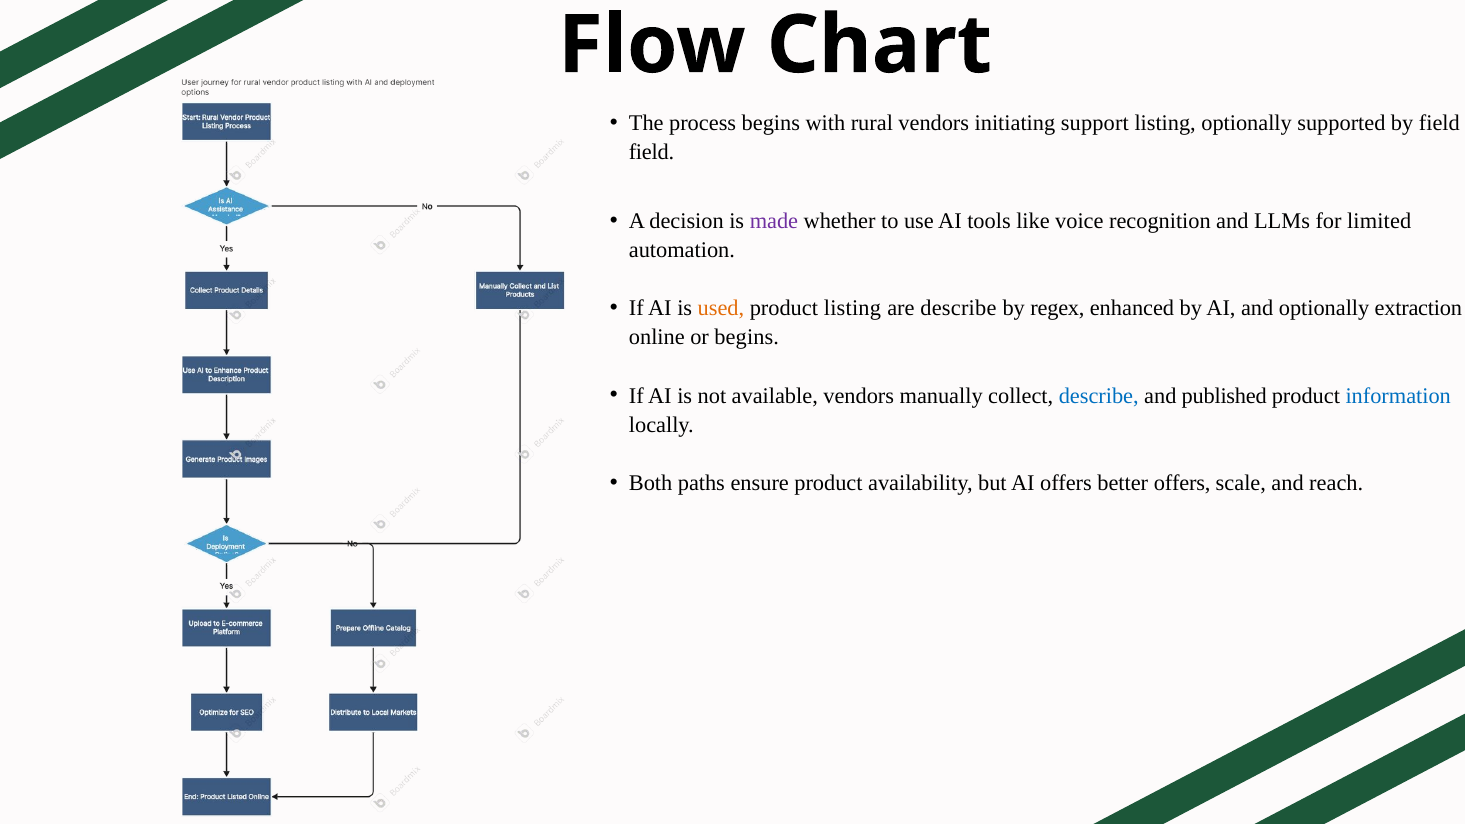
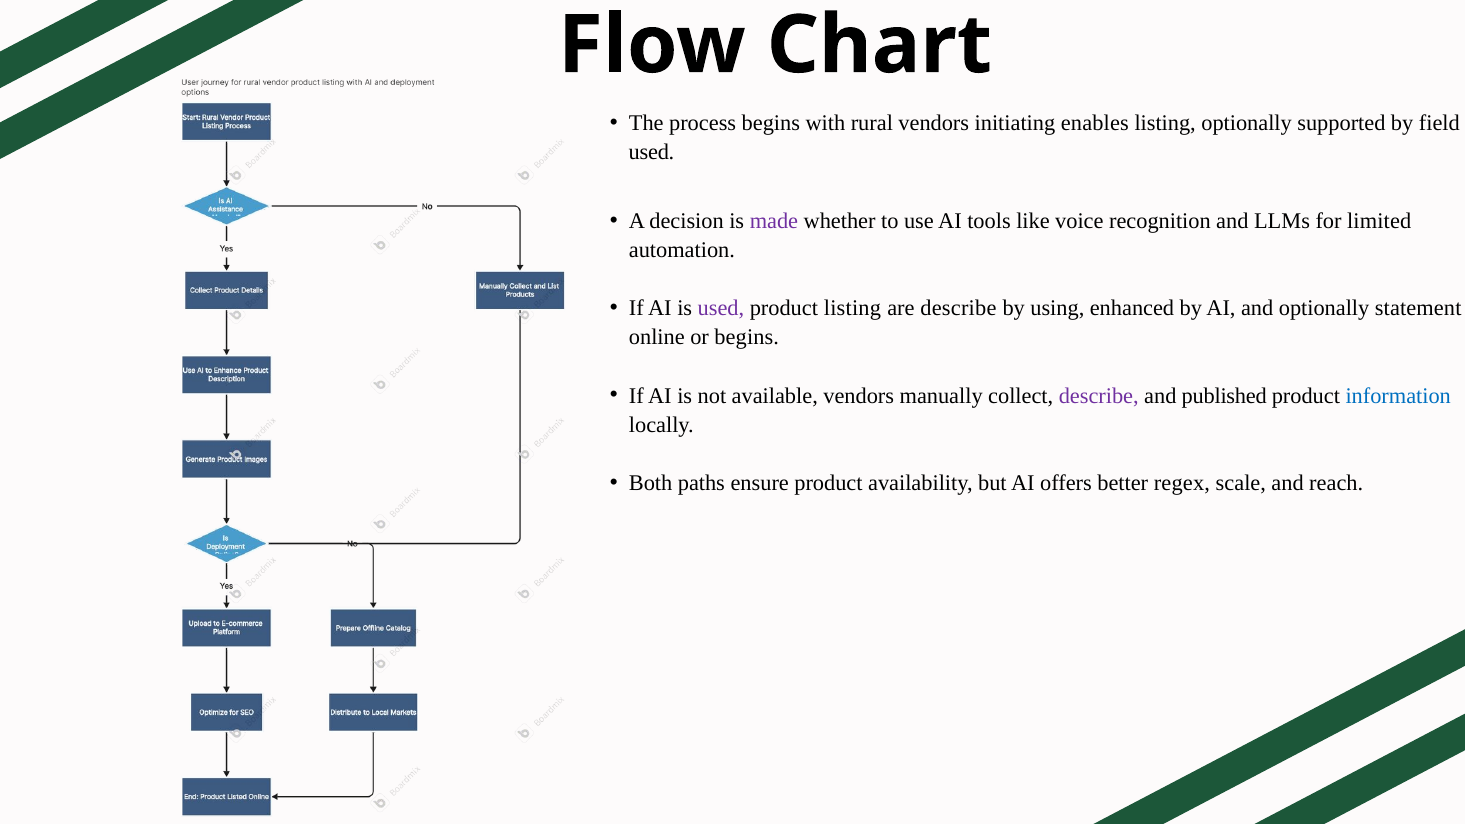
support: support -> enables
field at (651, 152): field -> used
used at (721, 308) colour: orange -> purple
regex: regex -> using
extraction: extraction -> statement
describe at (1099, 396) colour: blue -> purple
better offers: offers -> regex
